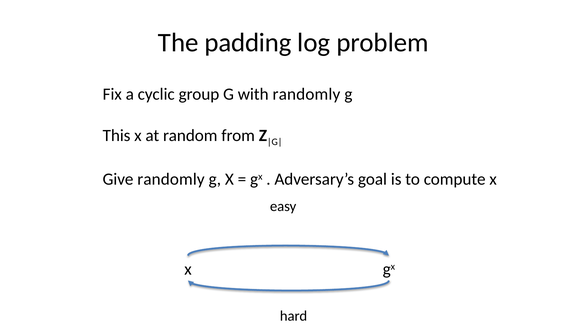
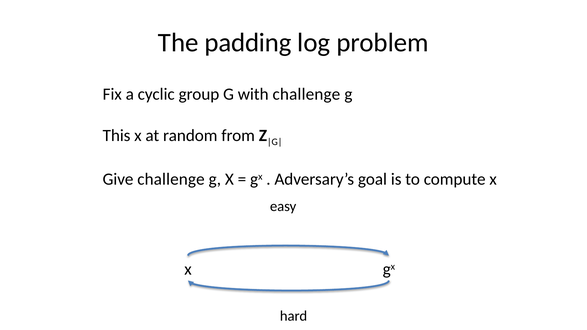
with randomly: randomly -> challenge
Give randomly: randomly -> challenge
